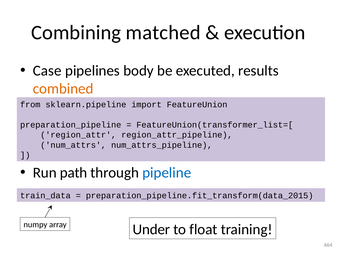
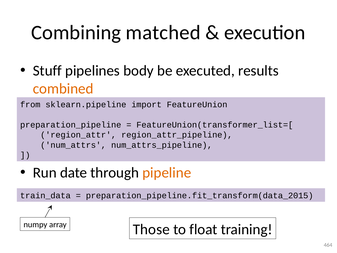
Case: Case -> Stuff
path: path -> date
pipeline colour: blue -> orange
Under: Under -> Those
